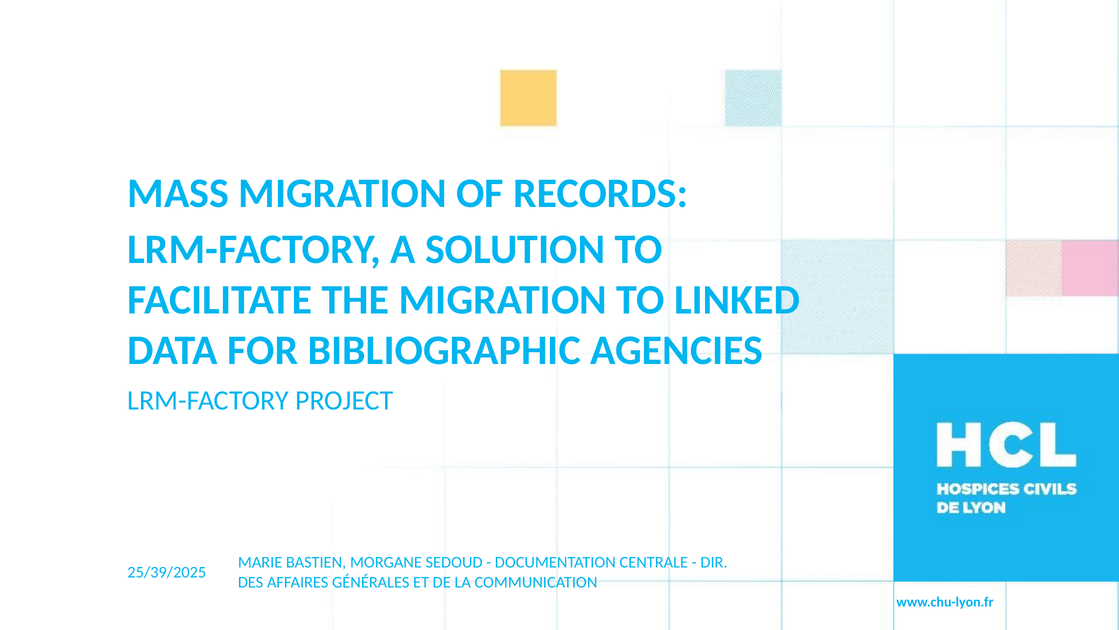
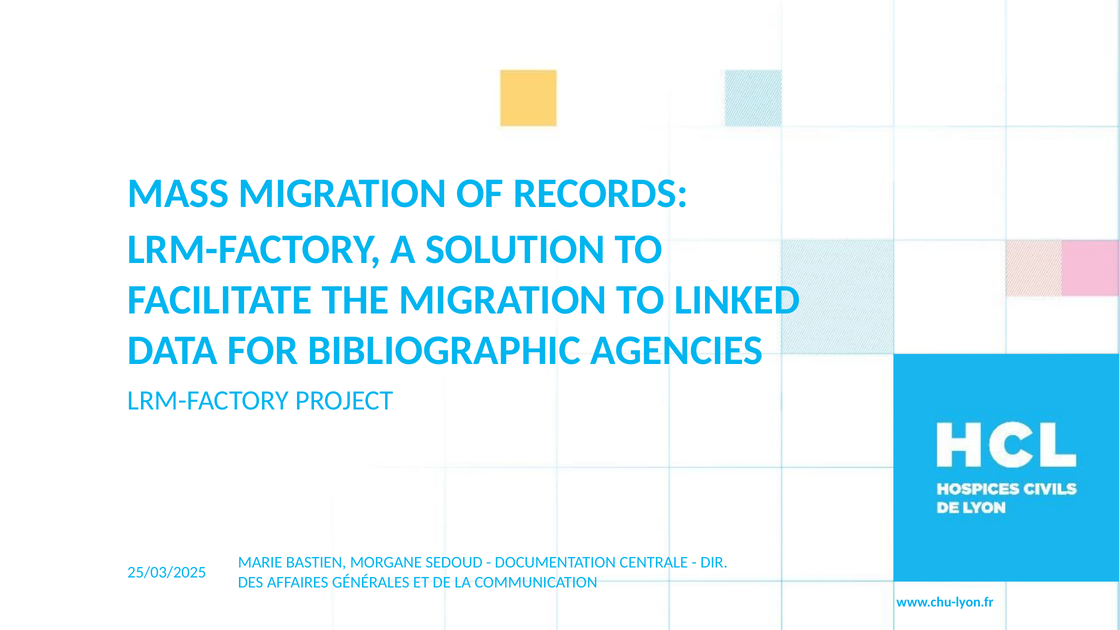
25/39/2025: 25/39/2025 -> 25/03/2025
